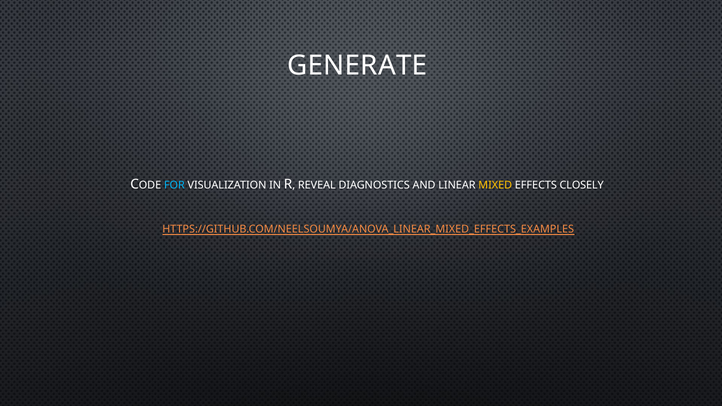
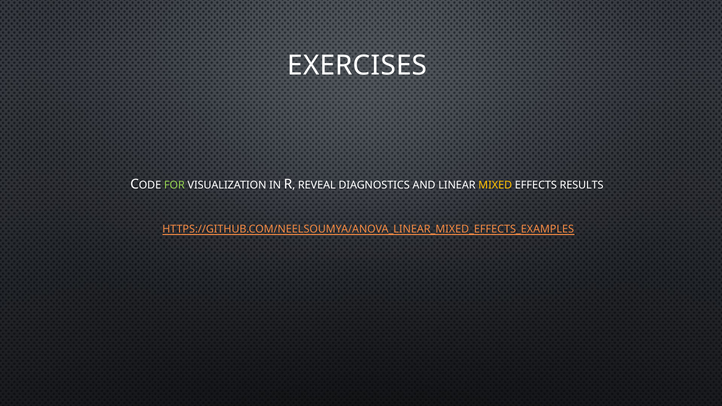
GENERATE: GENERATE -> EXERCISES
FOR colour: light blue -> light green
CLOSELY: CLOSELY -> RESULTS
